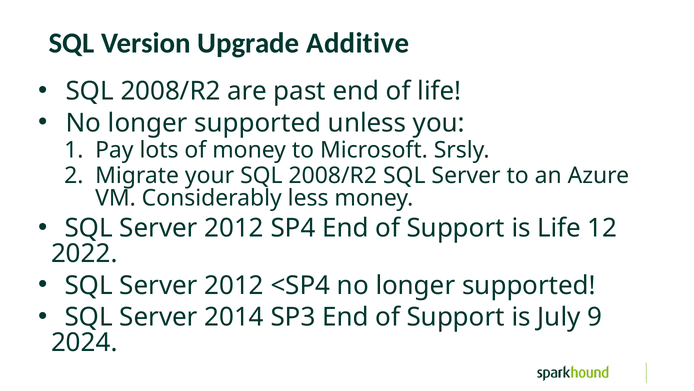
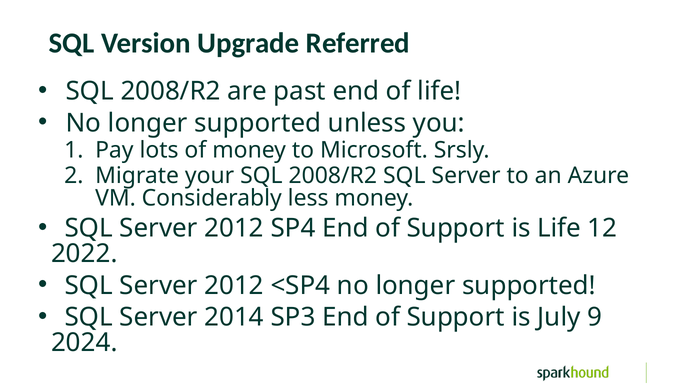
Additive: Additive -> Referred
